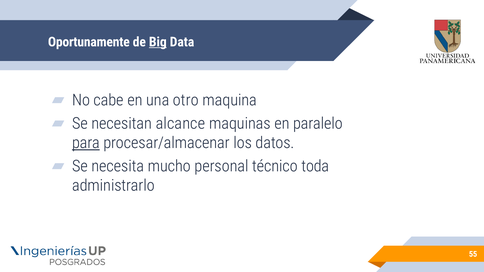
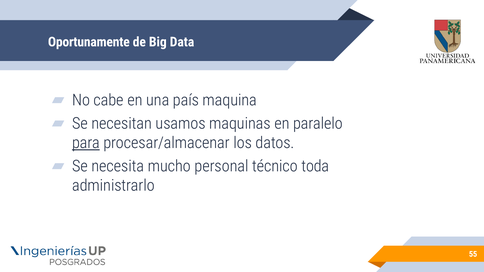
Big underline: present -> none
otro: otro -> país
alcance: alcance -> usamos
